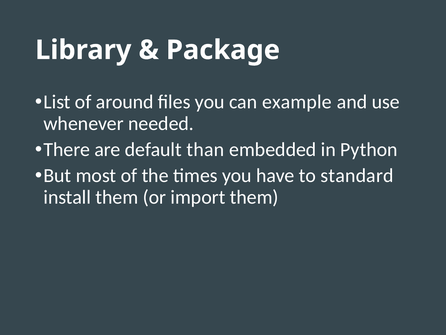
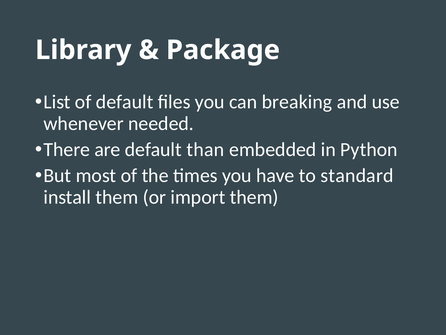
of around: around -> default
example: example -> breaking
